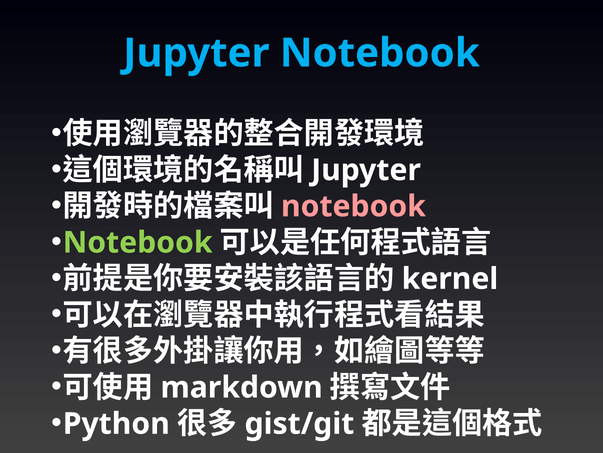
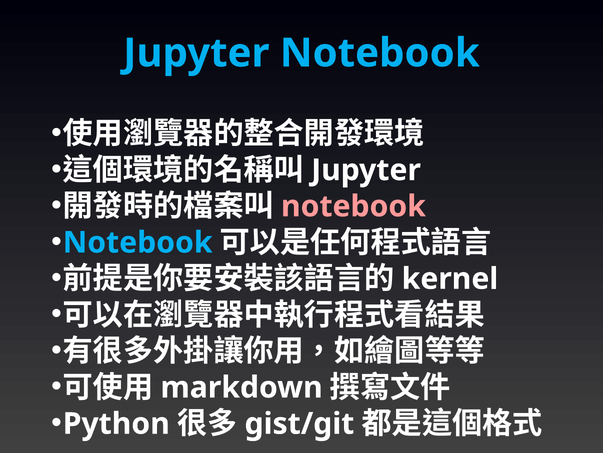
Notebook at (138, 242) colour: light green -> light blue
